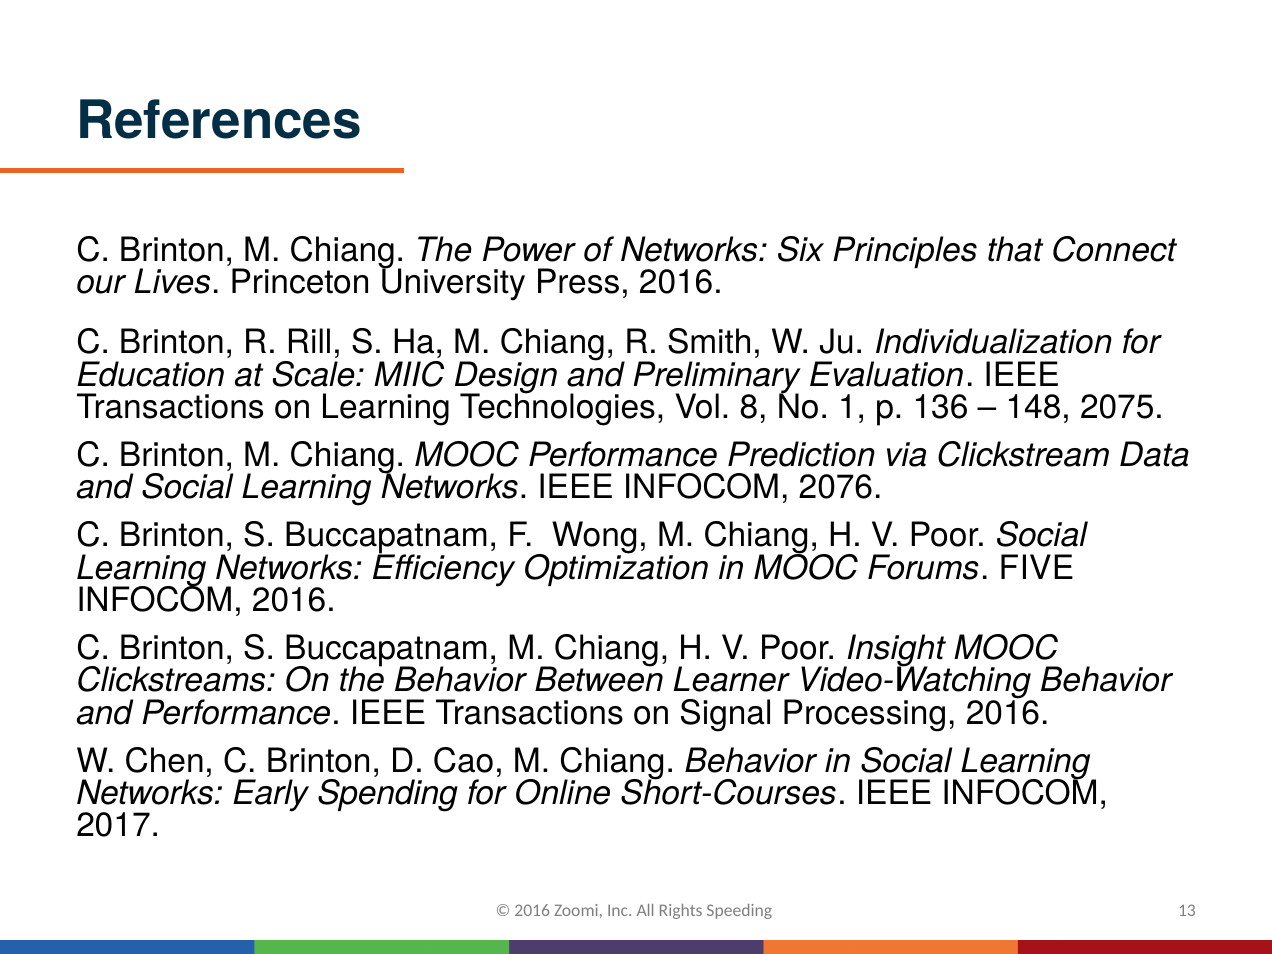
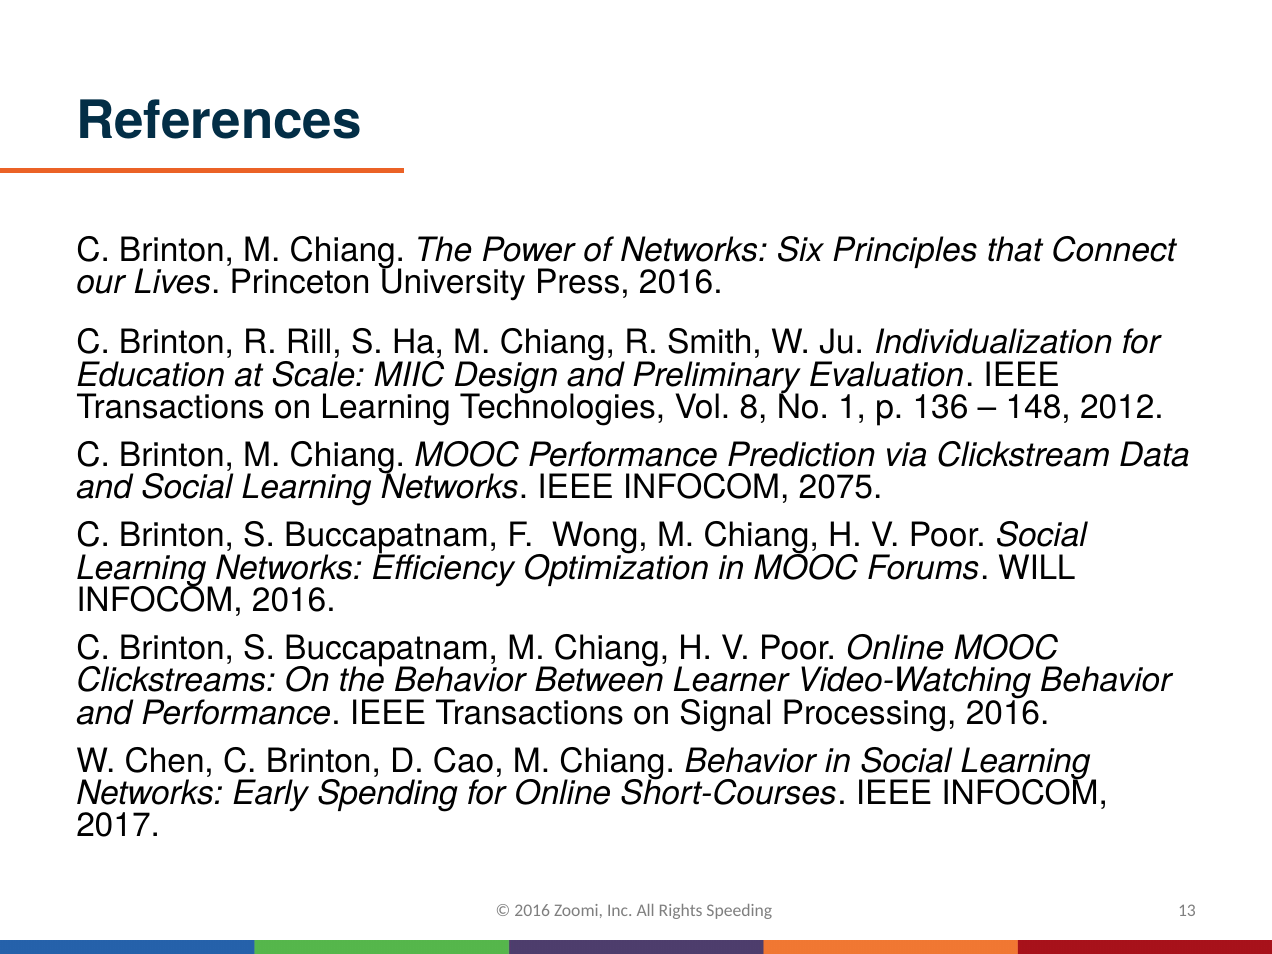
2075: 2075 -> 2012
2076: 2076 -> 2075
FIVE: FIVE -> WILL
Poor Insight: Insight -> Online
